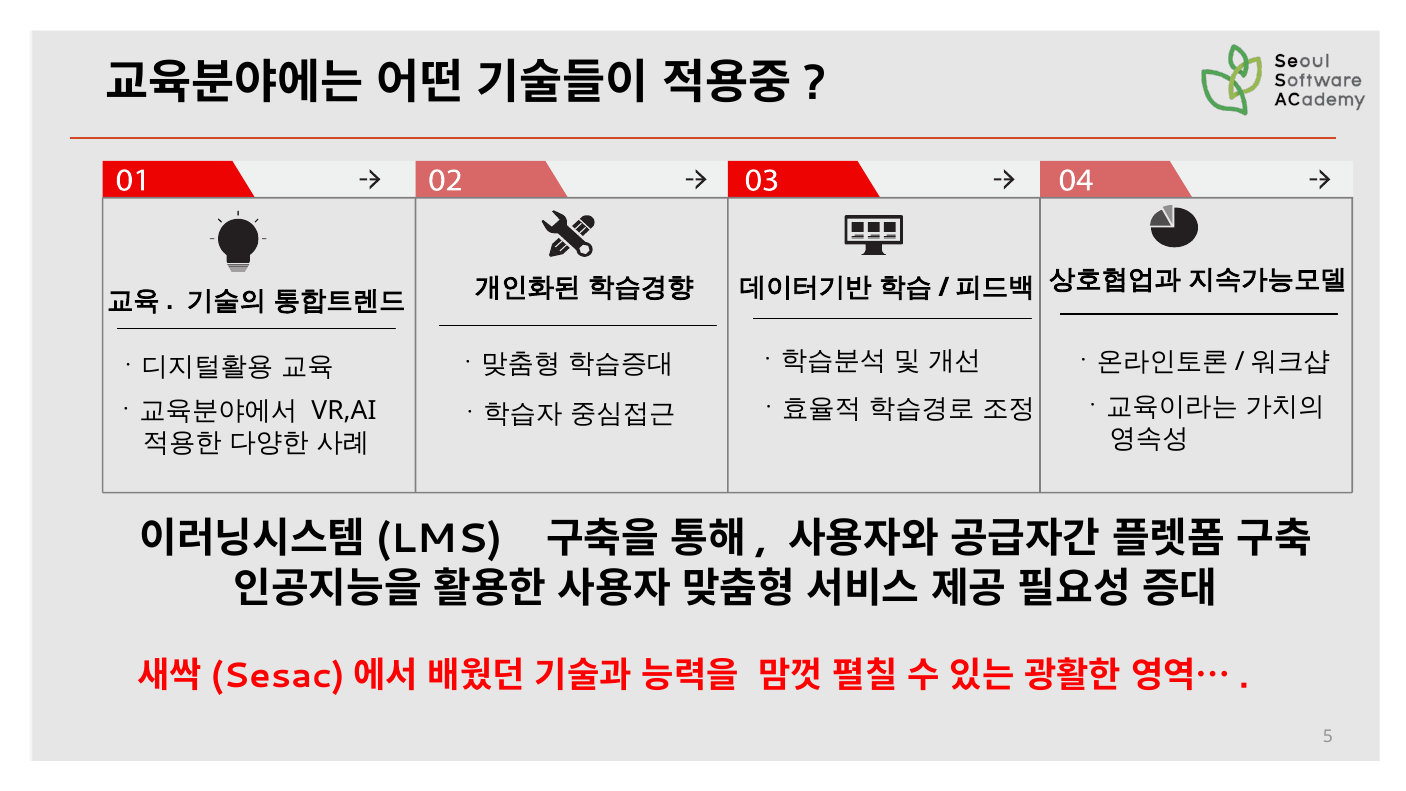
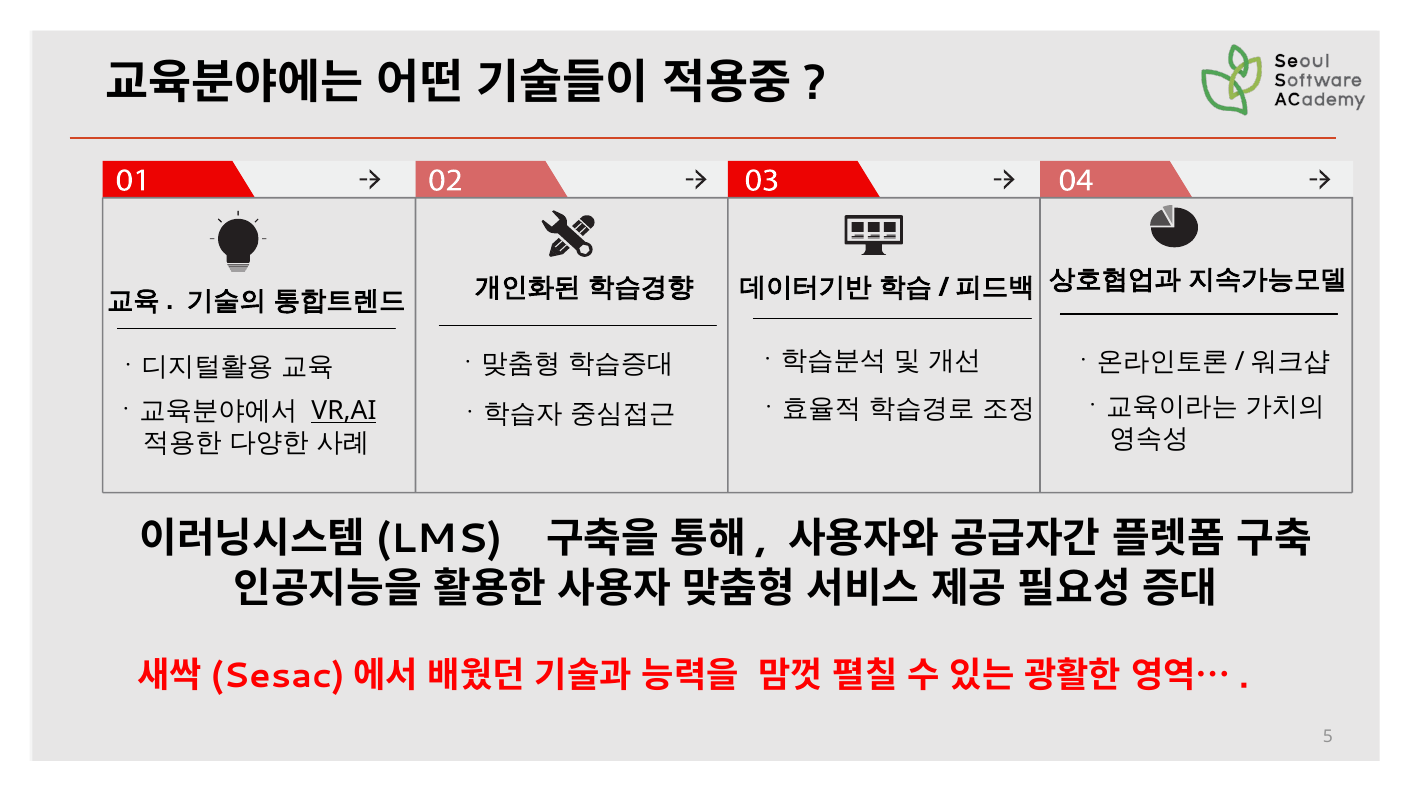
VR,AI underline: none -> present
